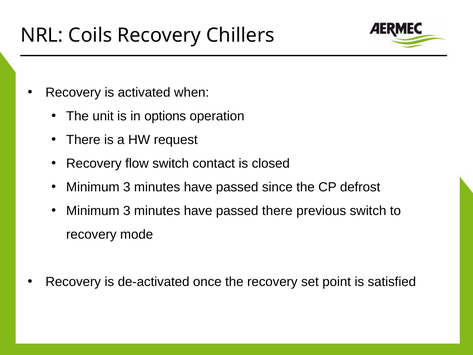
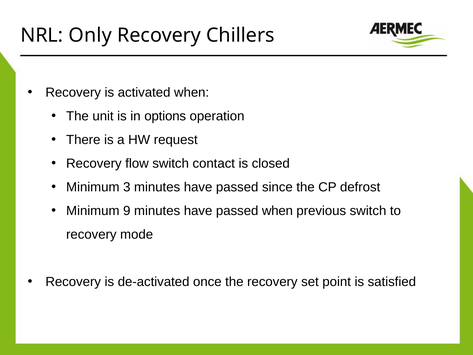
Coils: Coils -> Only
3 at (127, 211): 3 -> 9
passed there: there -> when
